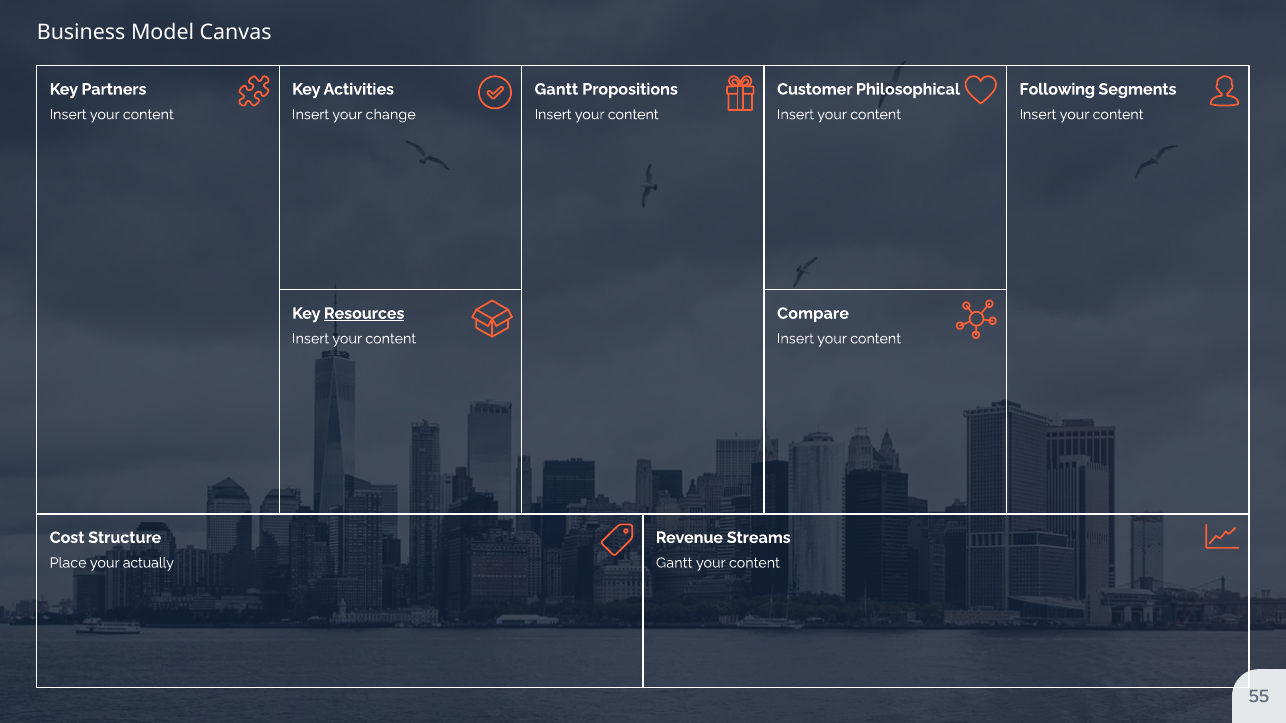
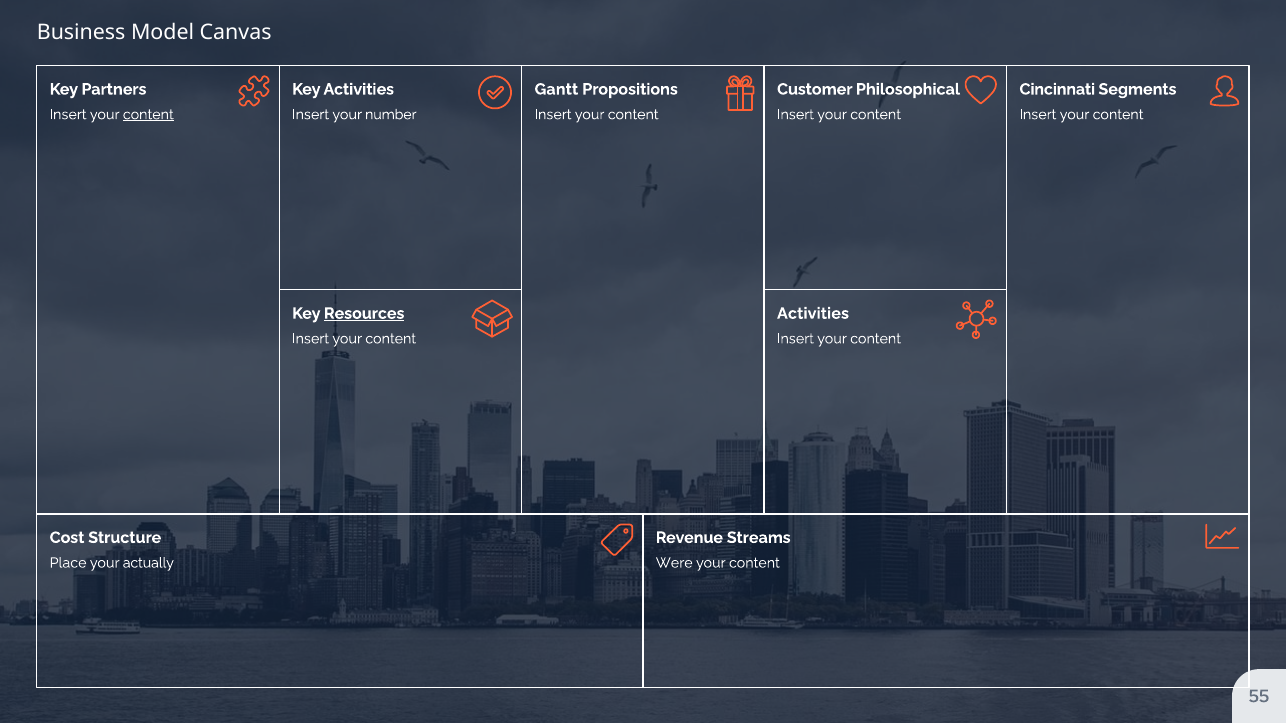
Following: Following -> Cincinnati
content at (148, 115) underline: none -> present
change: change -> number
Compare at (813, 314): Compare -> Activities
Gantt at (674, 563): Gantt -> Were
